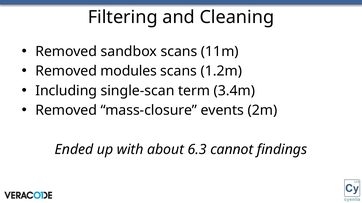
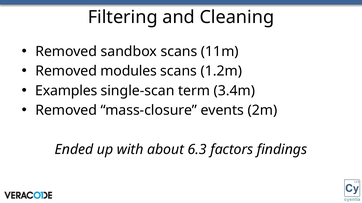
Including: Including -> Examples
cannot: cannot -> factors
